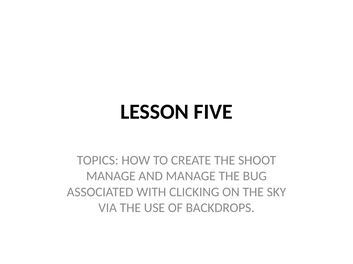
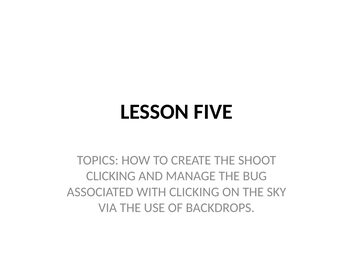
MANAGE at (111, 177): MANAGE -> CLICKING
